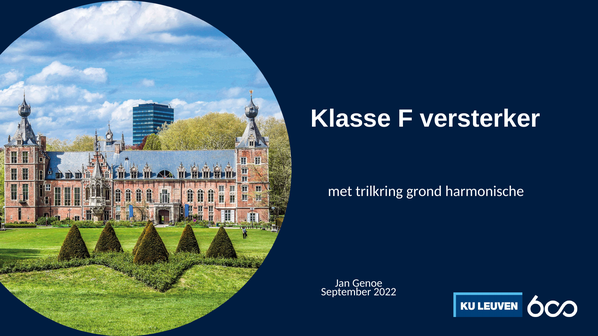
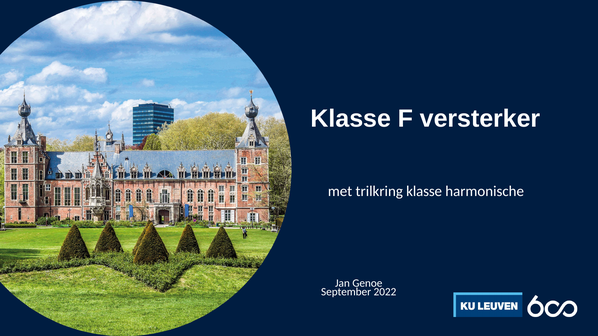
trilkring grond: grond -> klasse
